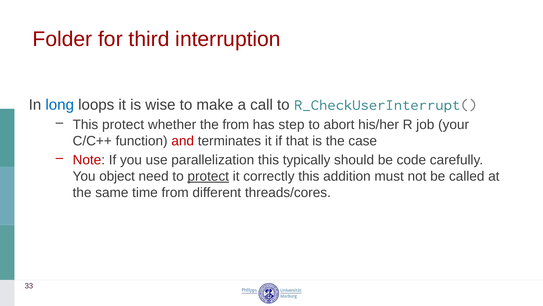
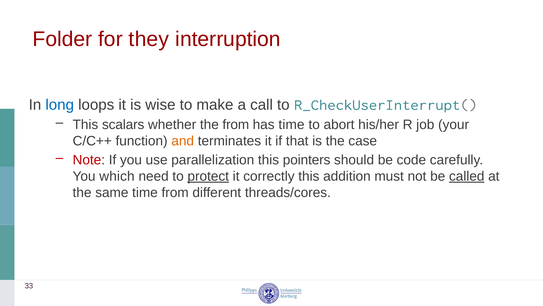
third: third -> they
This protect: protect -> scalars
has step: step -> time
and colour: red -> orange
typically: typically -> pointers
object: object -> which
called underline: none -> present
